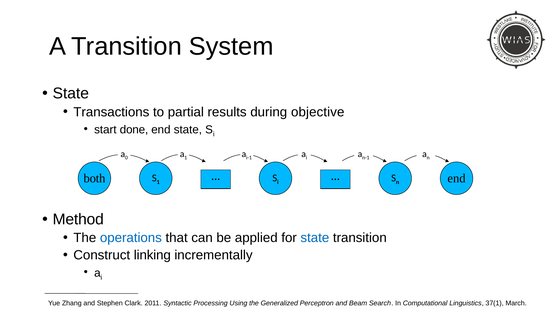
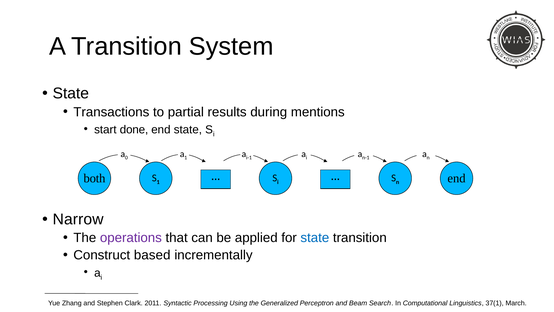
objective: objective -> mentions
Method: Method -> Narrow
operations colour: blue -> purple
linking: linking -> based
